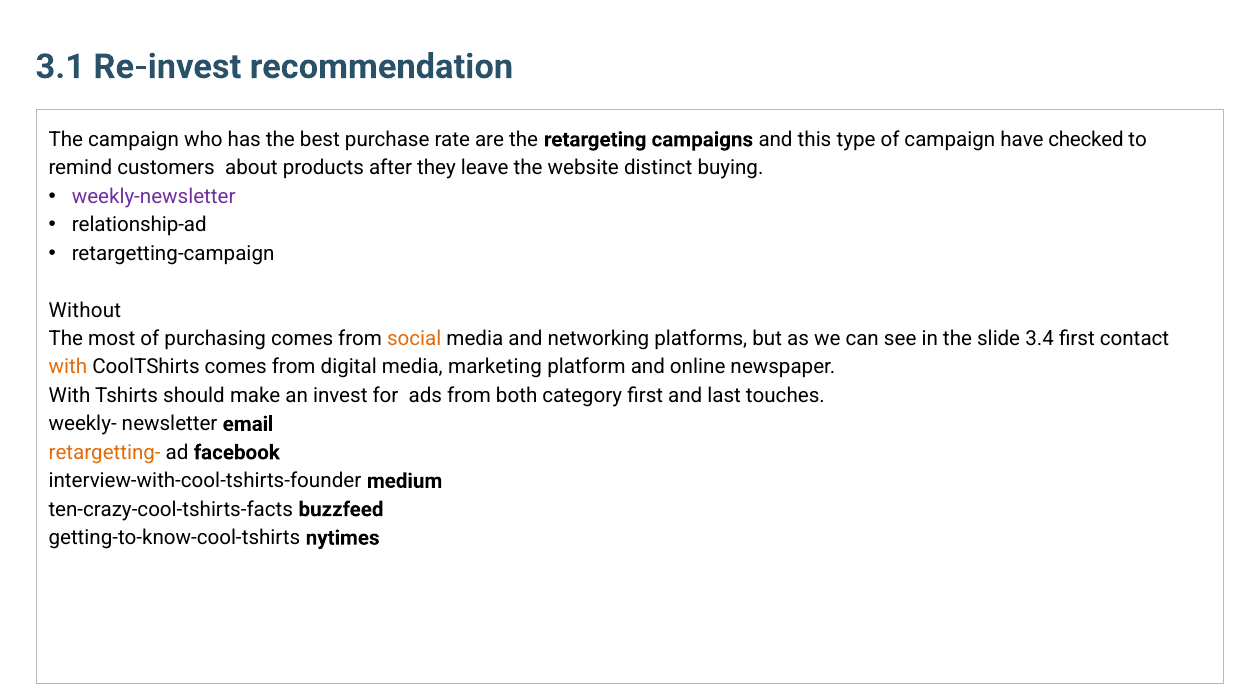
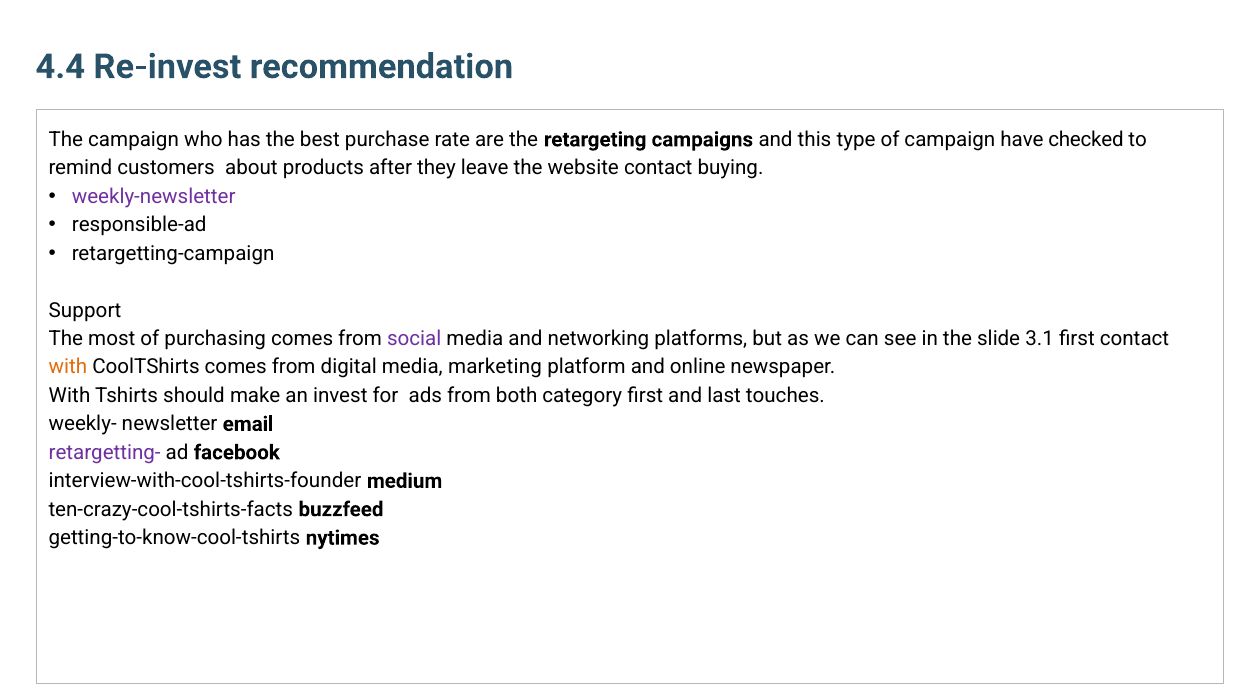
3.1: 3.1 -> 4.4
website distinct: distinct -> contact
relationship-ad: relationship-ad -> responsible-ad
Without: Without -> Support
social colour: orange -> purple
3.4: 3.4 -> 3.1
retargetting- colour: orange -> purple
